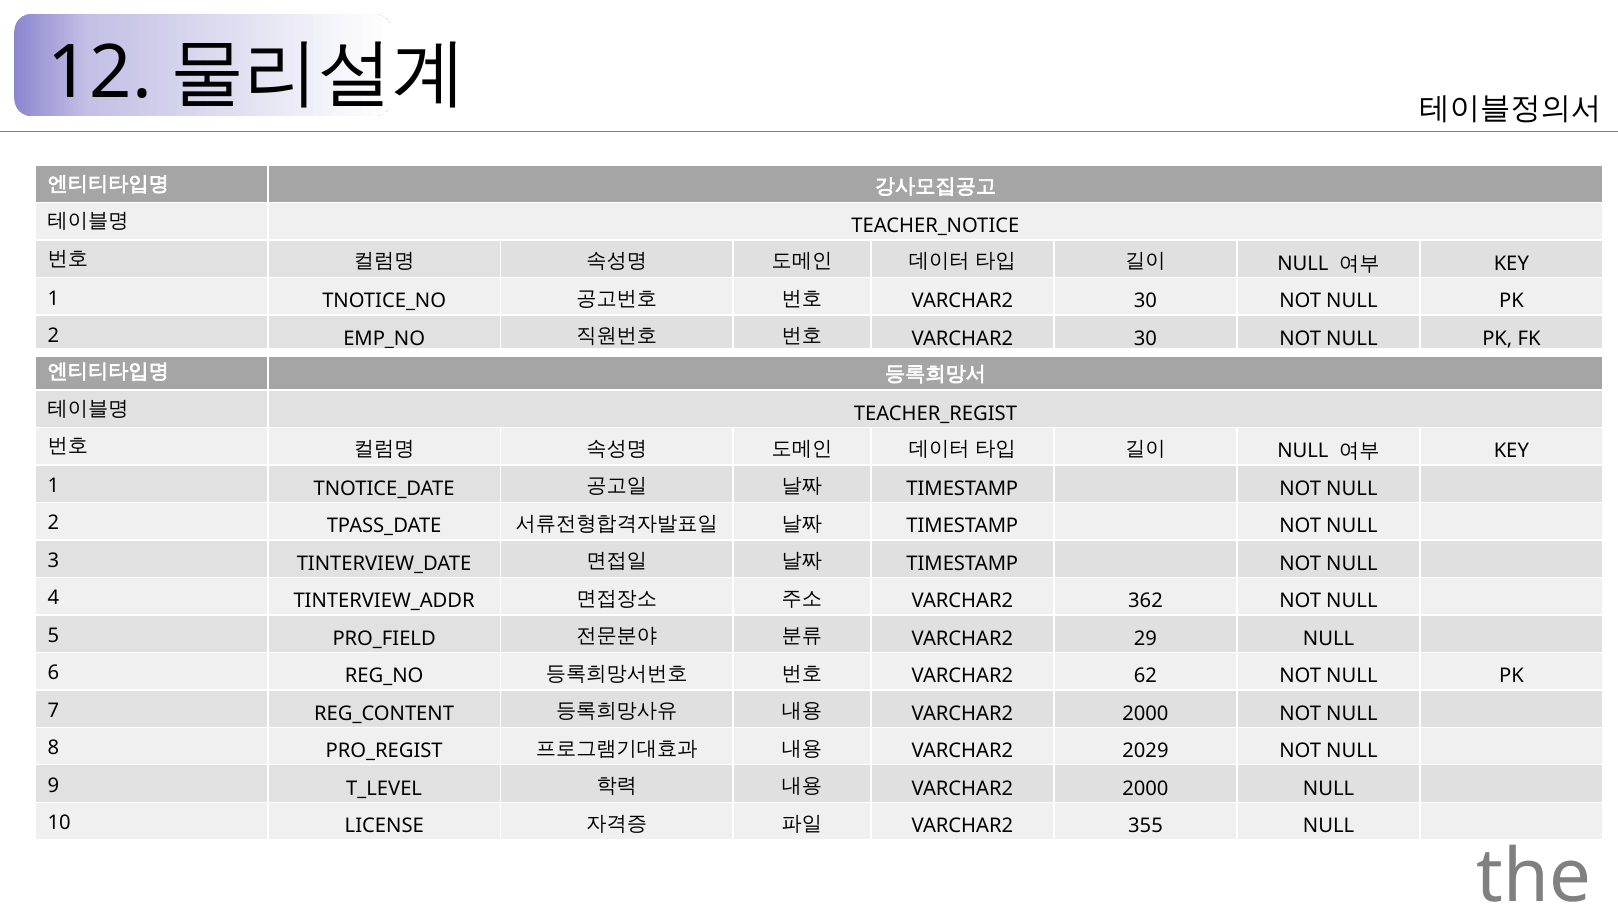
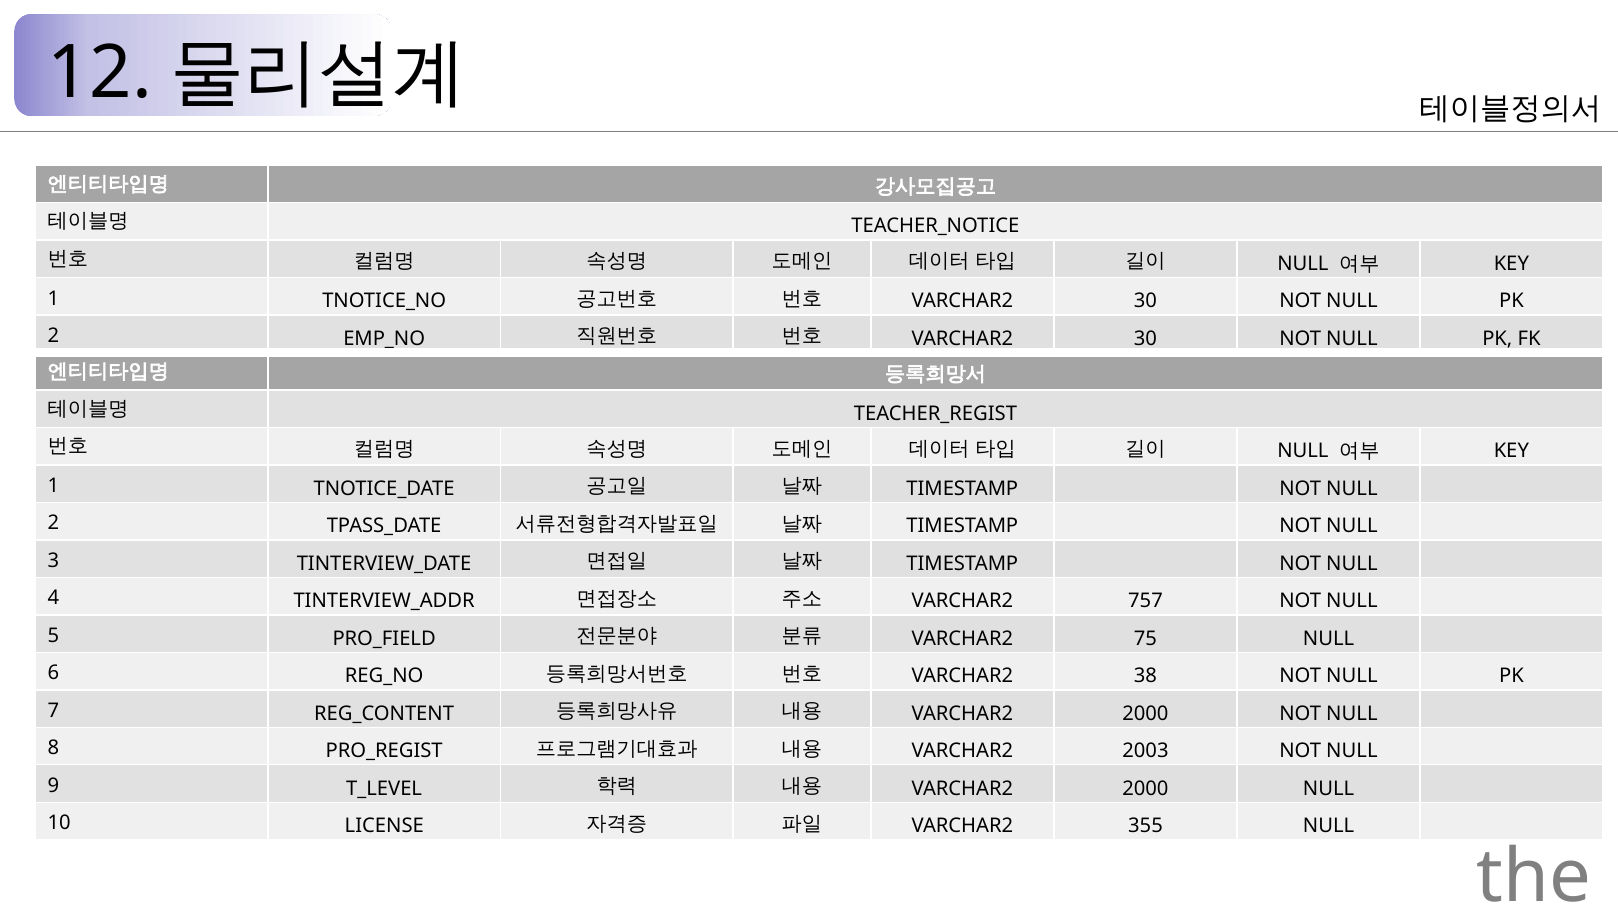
362: 362 -> 757
29: 29 -> 75
62: 62 -> 38
2029: 2029 -> 2003
